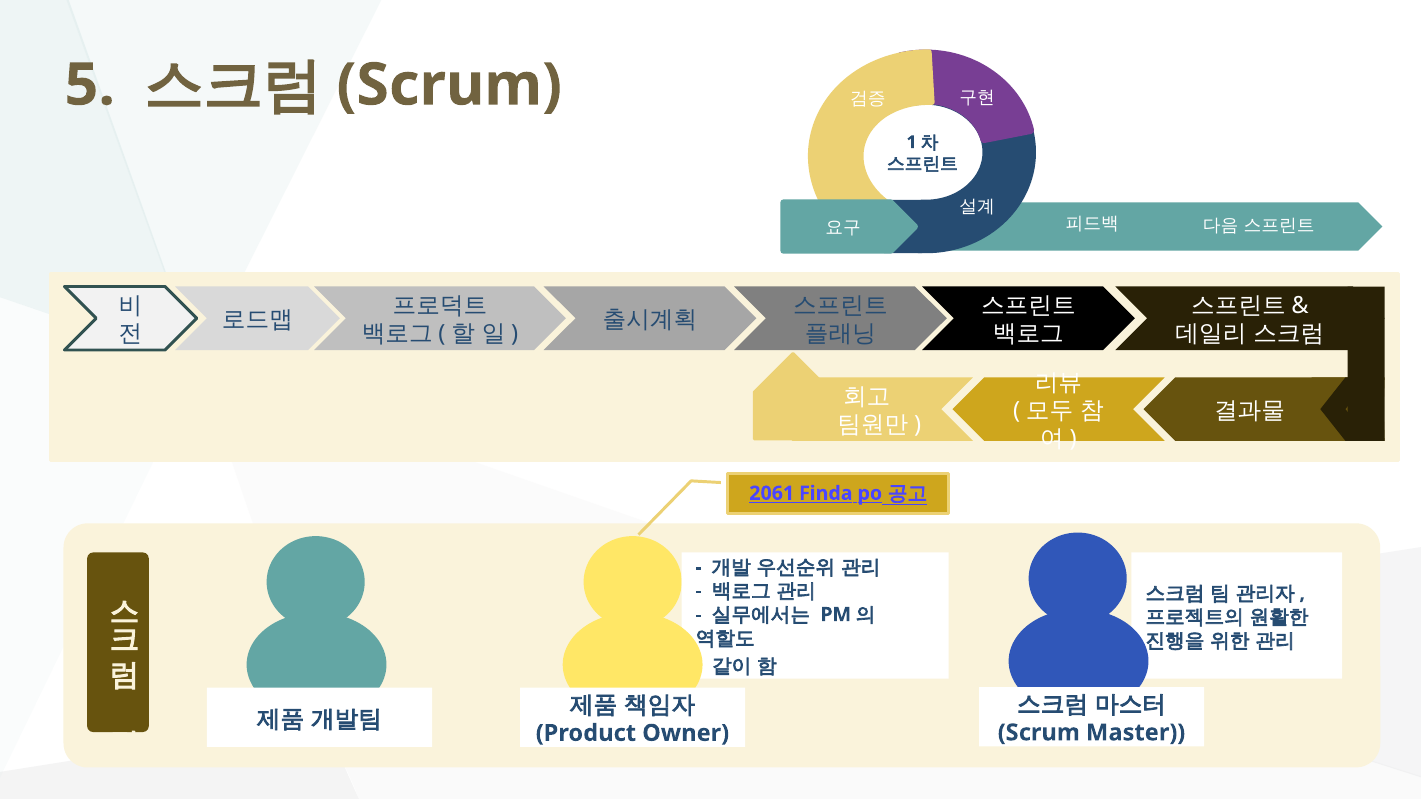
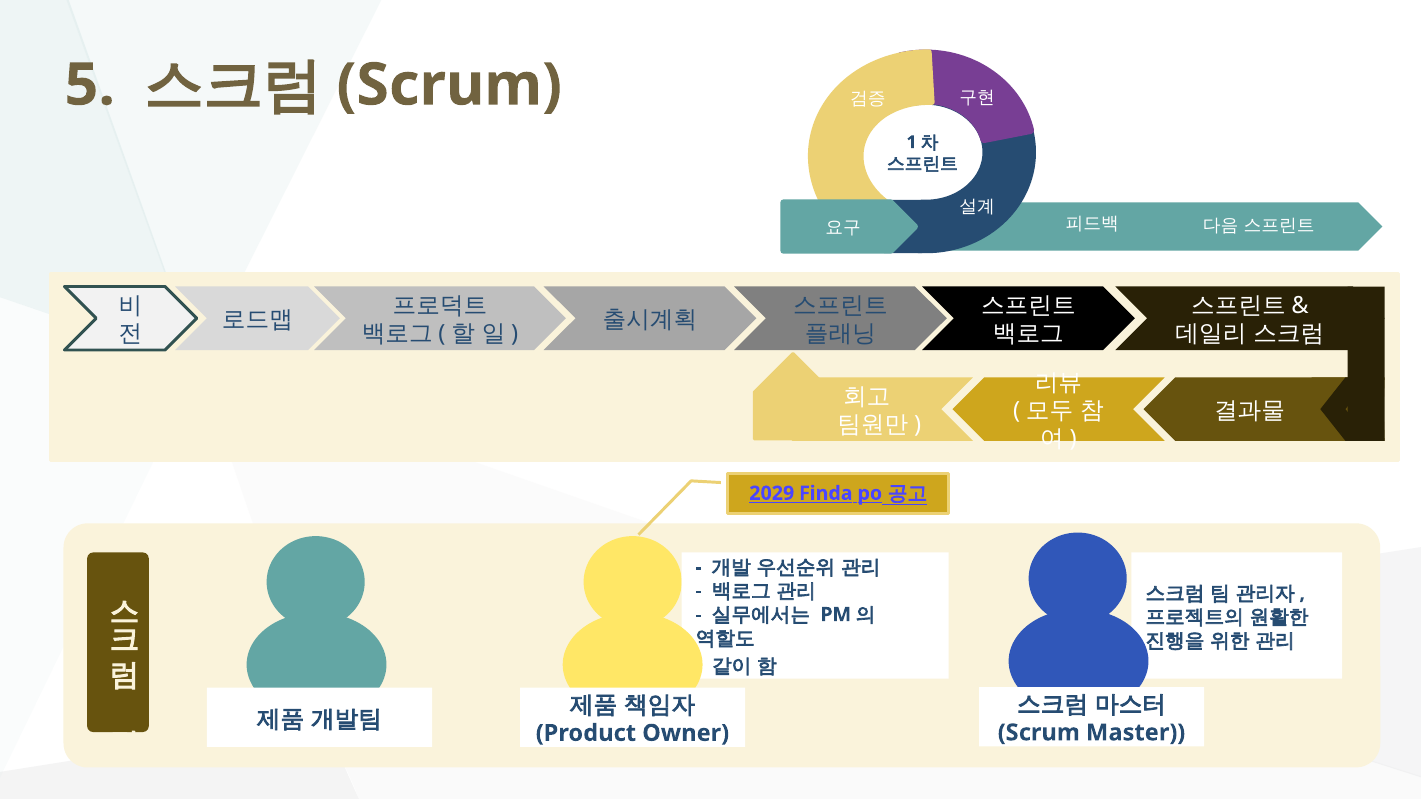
2061: 2061 -> 2029
